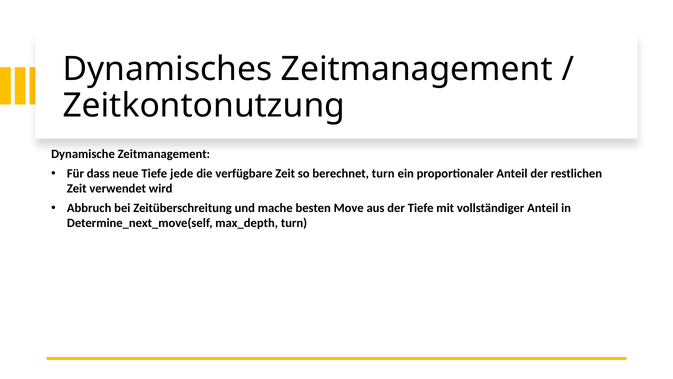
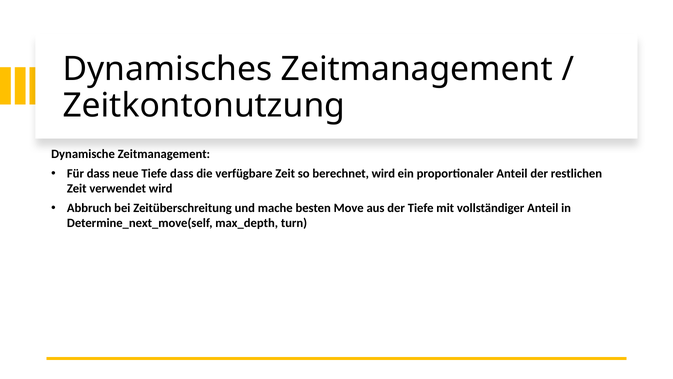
Tiefe jede: jede -> dass
berechnet turn: turn -> wird
